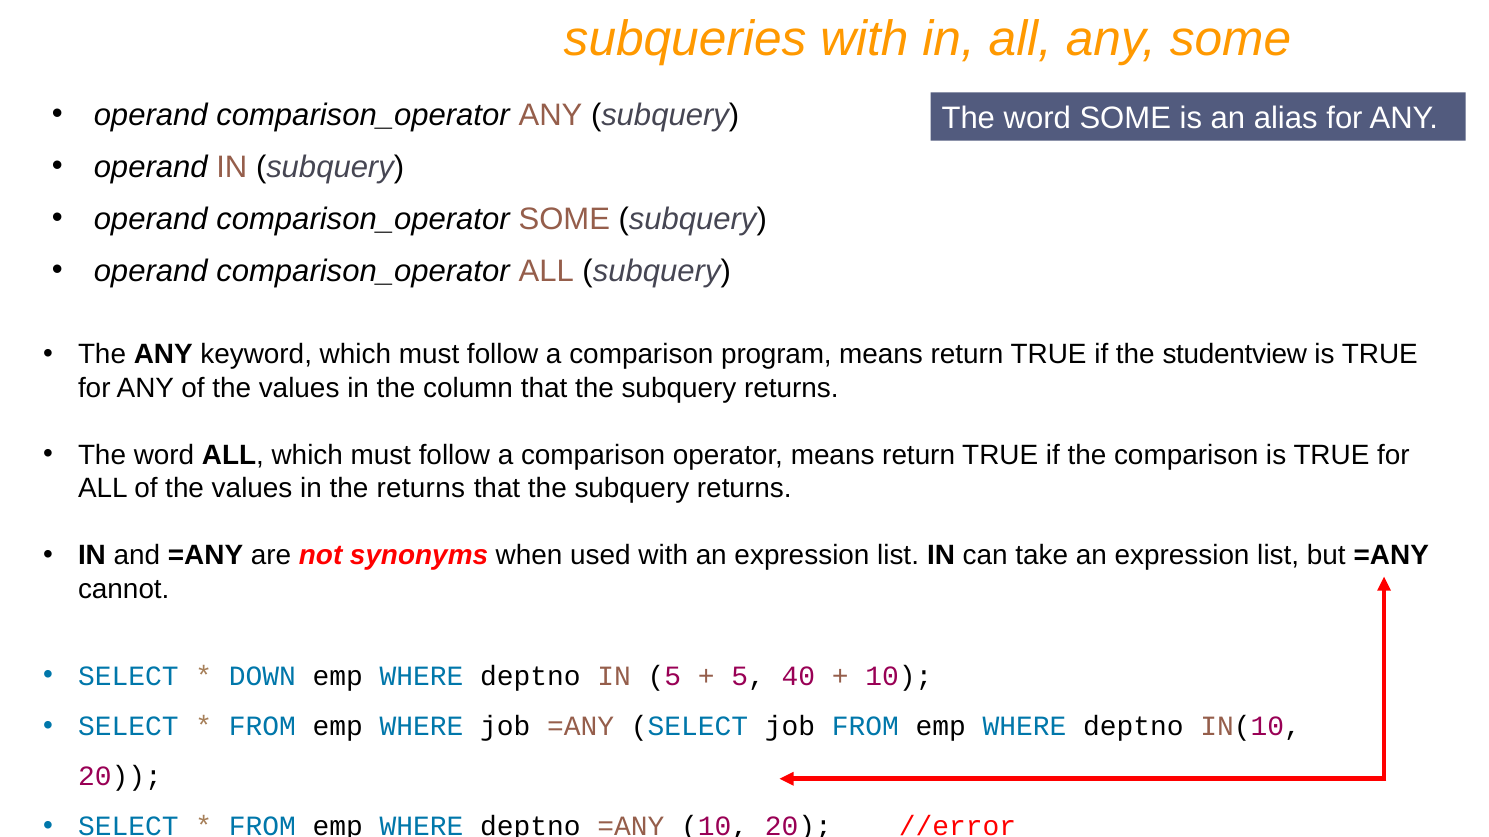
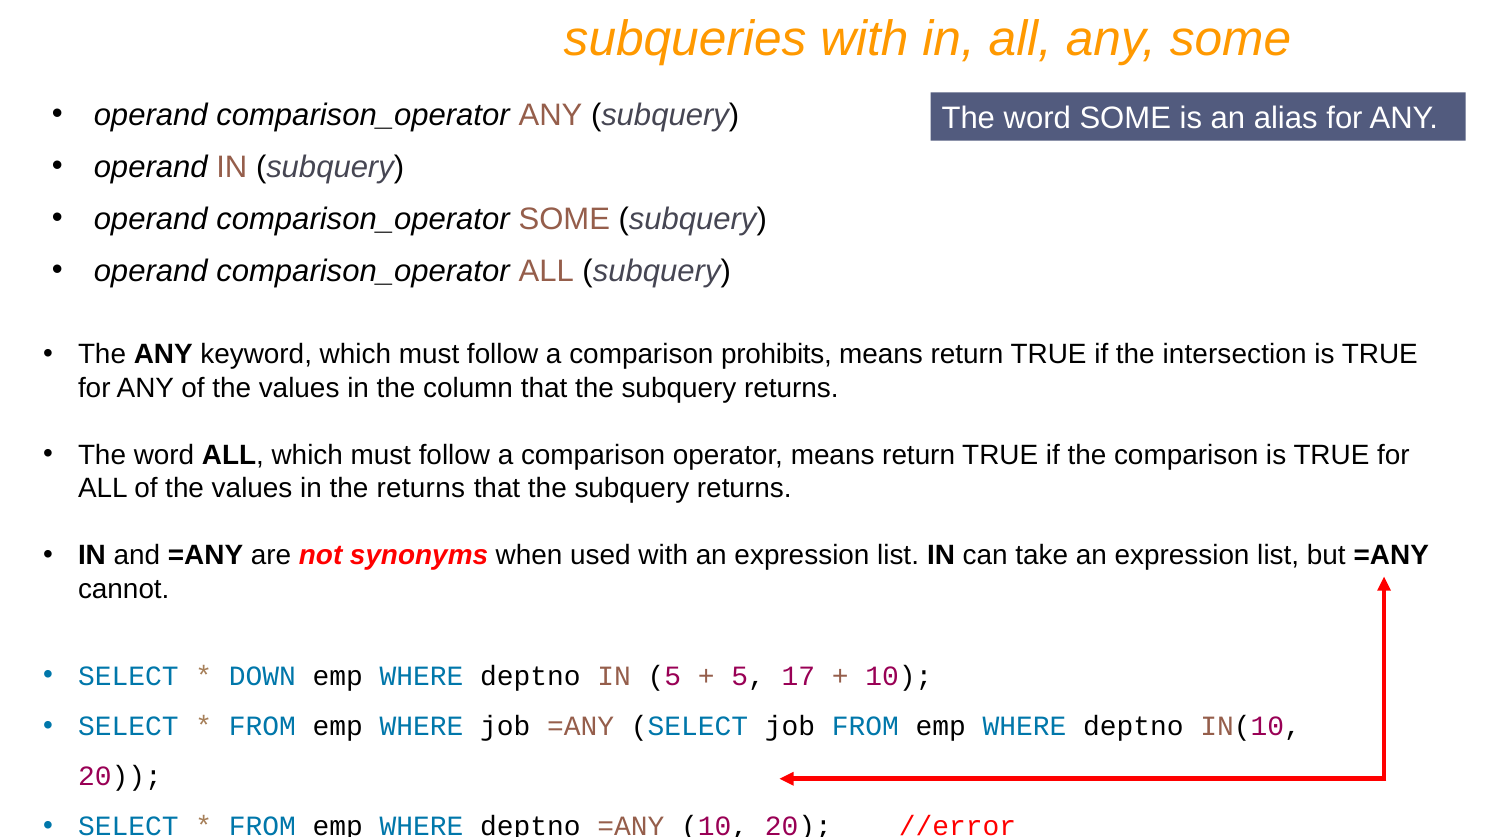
program: program -> prohibits
studentview: studentview -> intersection
40: 40 -> 17
